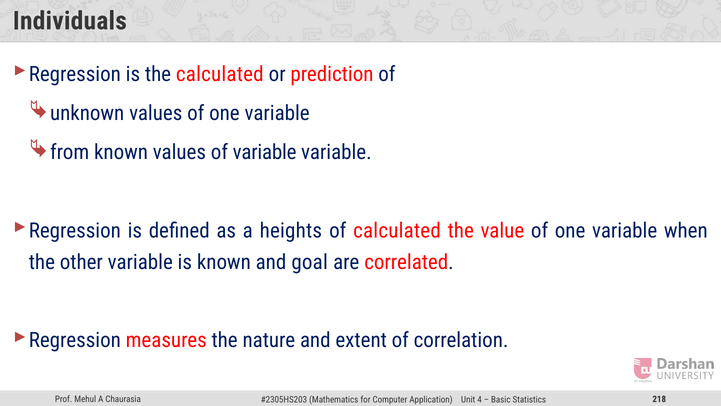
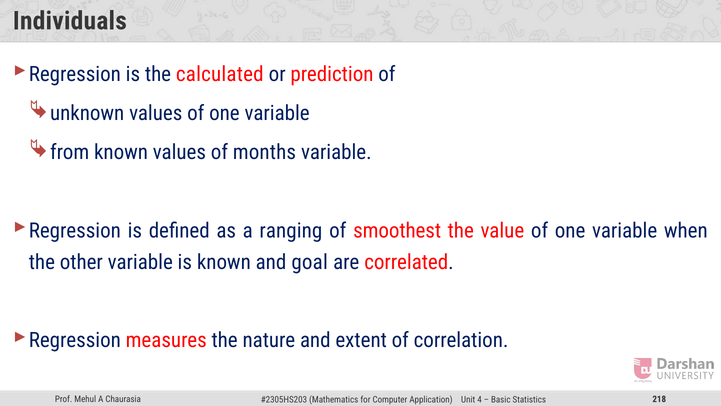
of variable: variable -> months
heights: heights -> ranging
of calculated: calculated -> smoothest
